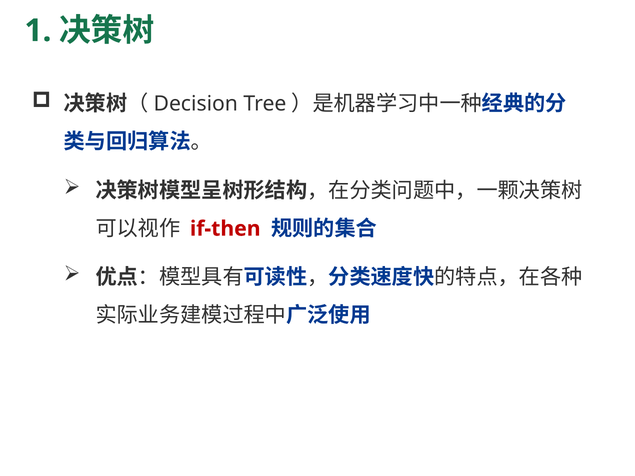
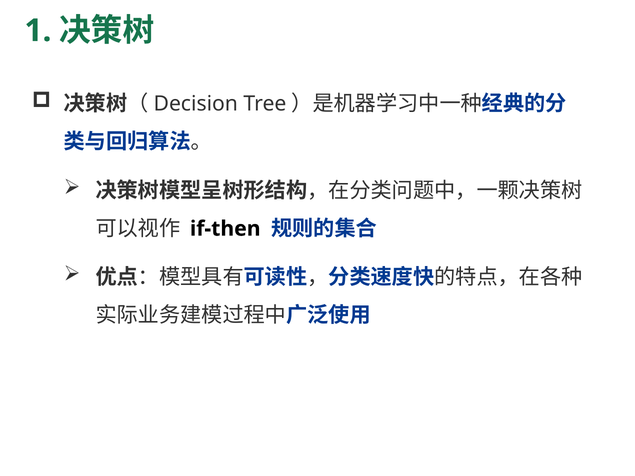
if-then colour: red -> black
